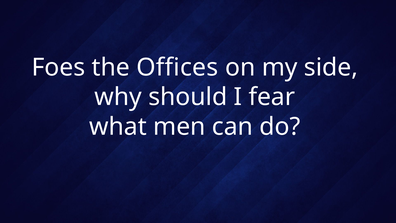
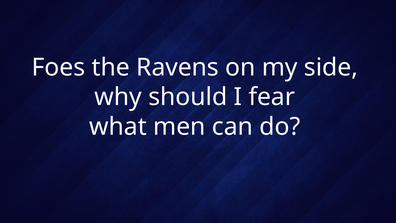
Offices: Offices -> Ravens
